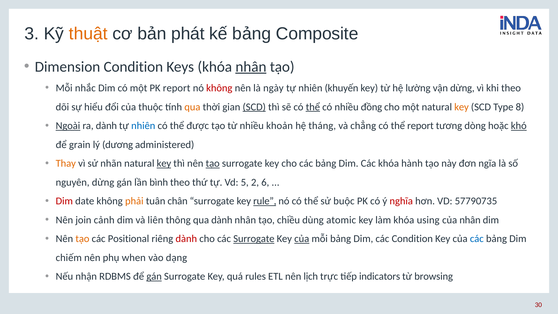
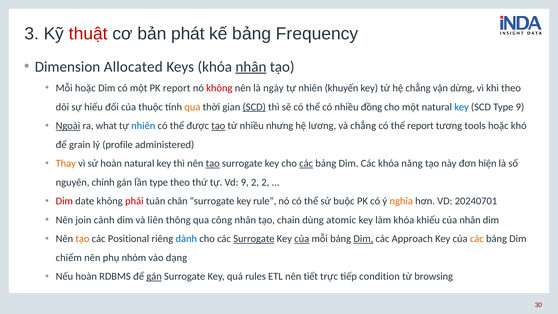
thuật colour: orange -> red
Composite: Composite -> Frequency
Dimension Condition: Condition -> Allocated
Mỗi nhắc: nhắc -> hoặc
hệ lường: lường -> chẳng
thể at (313, 107) underline: present -> none
key at (462, 107) colour: orange -> blue
Type 8: 8 -> 9
ra dành: dành -> what
tạo at (218, 126) underline: none -> present
khoản: khoản -> nhưng
tháng: tháng -> lương
dòng: dòng -> tools
khó underline: present -> none
dương: dương -> profile
sử nhãn: nhãn -> hoàn
key at (164, 163) underline: present -> none
các at (306, 163) underline: none -> present
hành: hành -> năng
ngĩa: ngĩa -> hiện
nguyên dừng: dừng -> chỉnh
lần bình: bình -> type
Vd 5: 5 -> 9
2 6: 6 -> 2
phải colour: orange -> red
rule underline: present -> none
nghĩa colour: red -> orange
57790735: 57790735 -> 20240701
qua dành: dành -> công
chiều: chiều -> chain
using: using -> khiếu
dành at (186, 239) colour: red -> blue
Dim at (363, 239) underline: none -> present
các Condition: Condition -> Approach
các at (477, 239) colour: blue -> orange
when: when -> nhóm
Nếu nhận: nhận -> hoàn
lịch: lịch -> tiết
indicators: indicators -> condition
